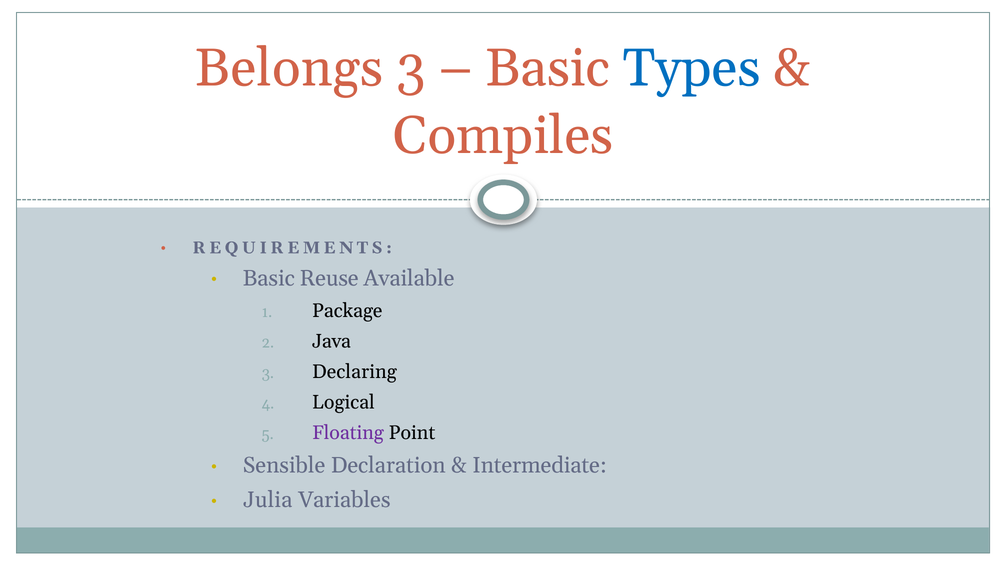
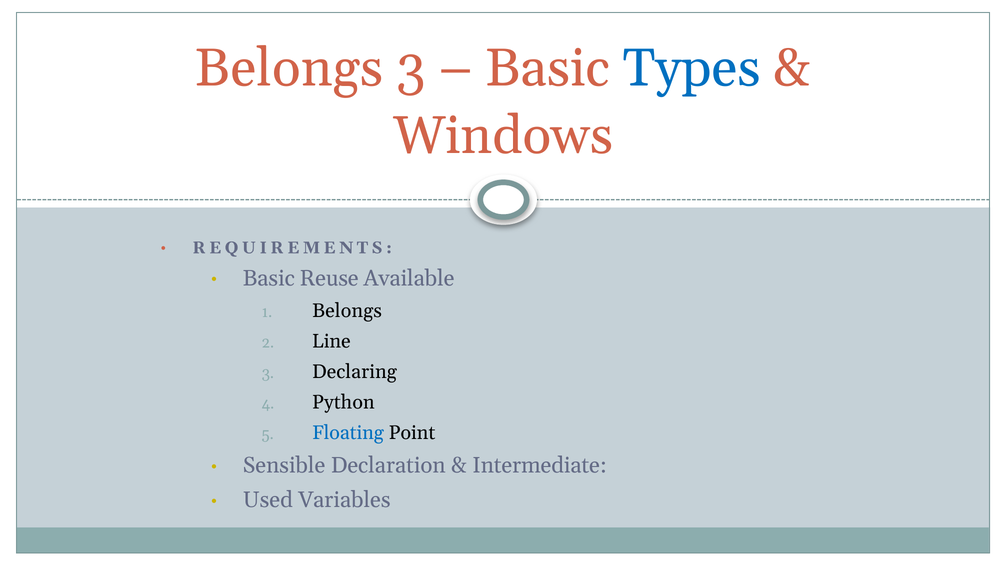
Compiles: Compiles -> Windows
Package at (347, 311): Package -> Belongs
Java: Java -> Line
Logical: Logical -> Python
Floating colour: purple -> blue
Julia: Julia -> Used
